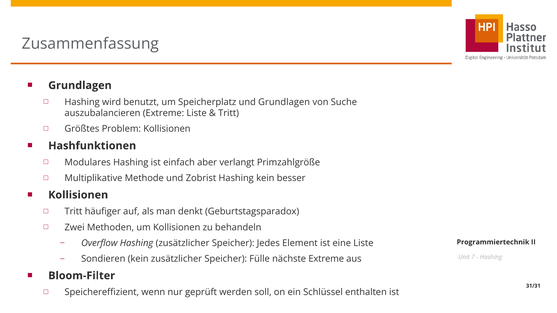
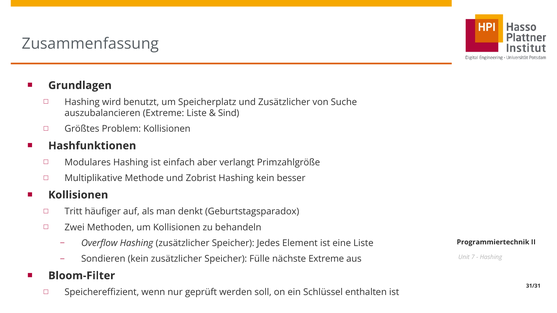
und Grundlagen: Grundlagen -> Zusätzlicher
Tritt at (229, 113): Tritt -> Sind
